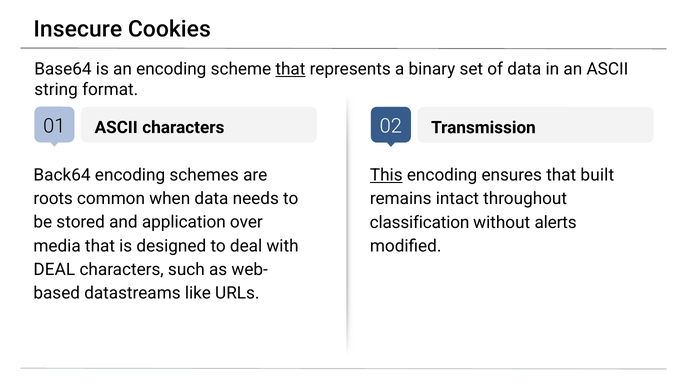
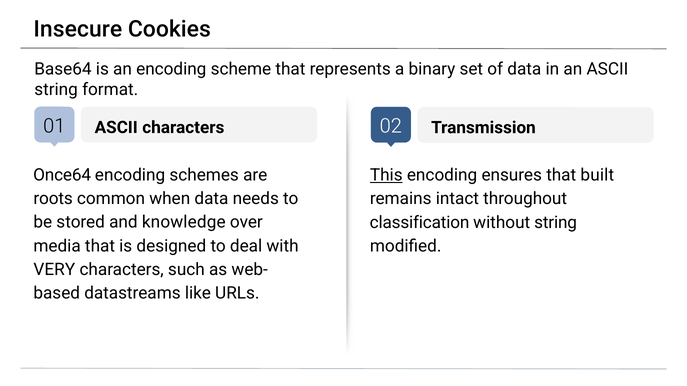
that at (290, 69) underline: present -> none
Back64: Back64 -> Once64
application: application -> knowledge
without alerts: alerts -> string
DEAL at (54, 270): DEAL -> VERY
